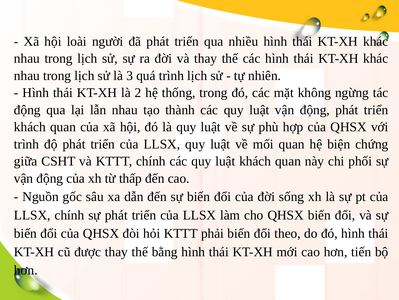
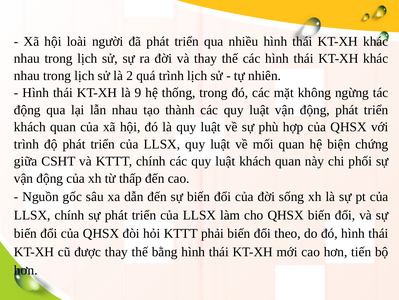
3: 3 -> 2
2: 2 -> 9
